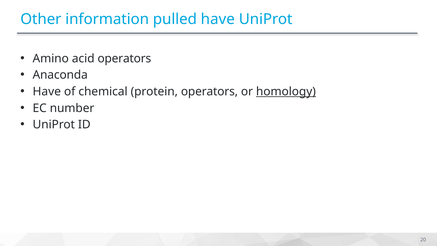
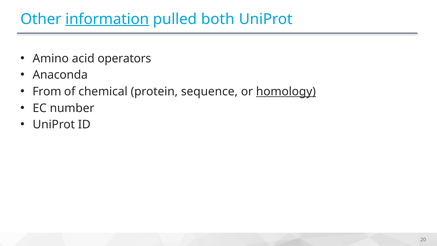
information underline: none -> present
pulled have: have -> both
Have at (47, 92): Have -> From
protein operators: operators -> sequence
